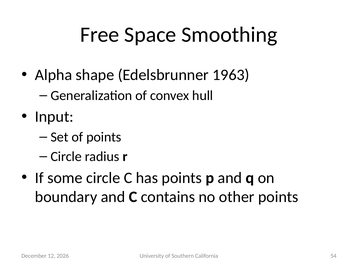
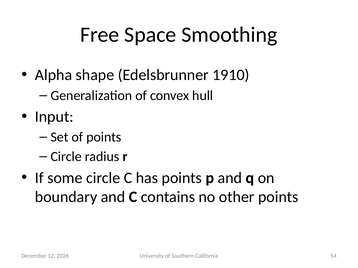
1963: 1963 -> 1910
